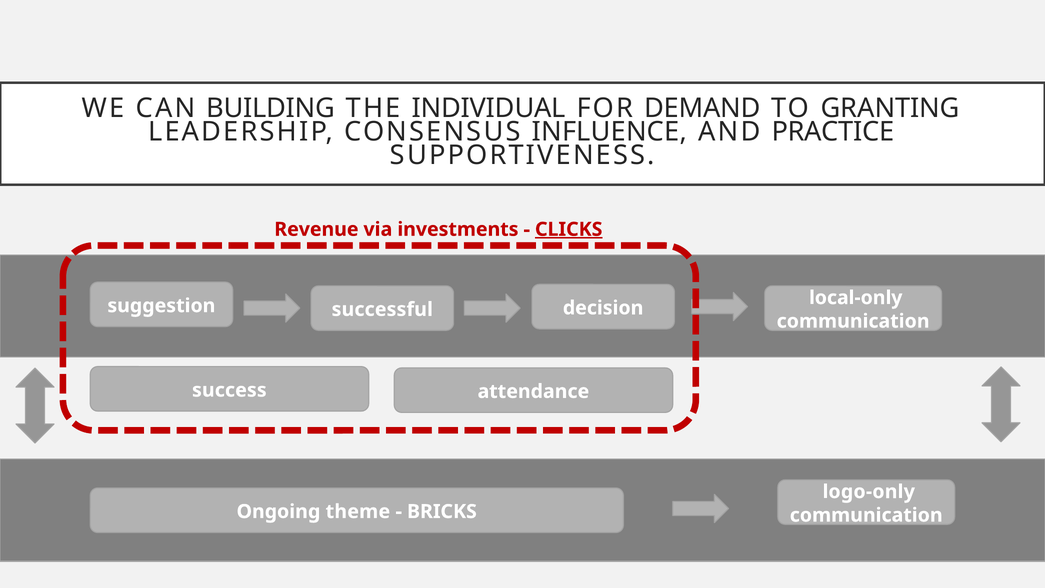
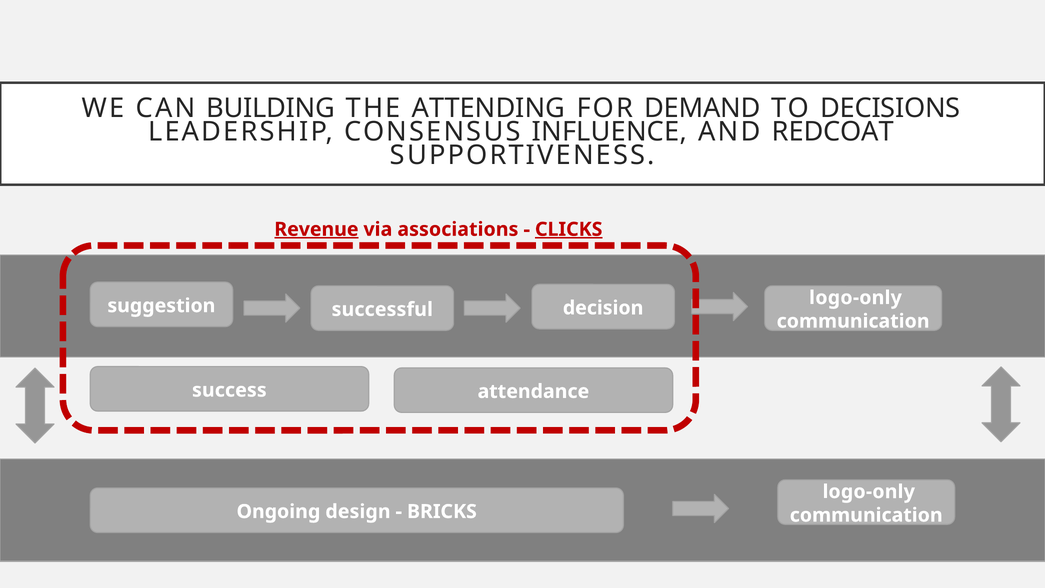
INDIVIDUAL: INDIVIDUAL -> ATTENDING
GRANTING: GRANTING -> DECISIONS
PRACTICE: PRACTICE -> REDCOAT
Revenue underline: none -> present
investments: investments -> associations
local-only at (856, 298): local-only -> logo-only
theme: theme -> design
